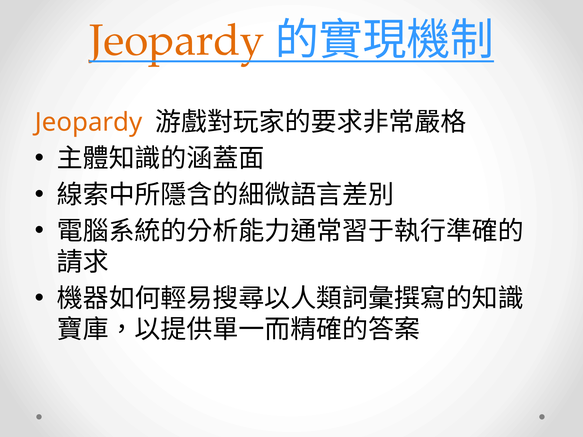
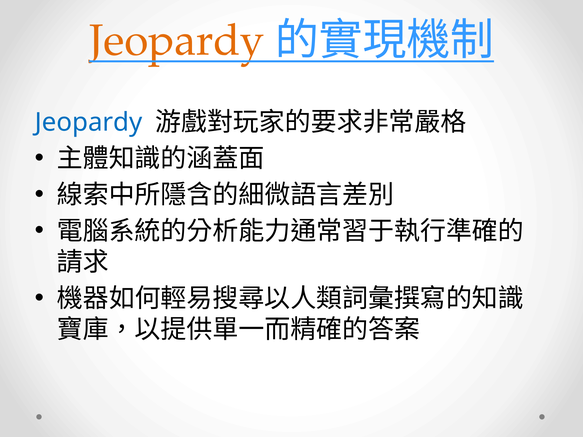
Jeopardy at (89, 122) colour: orange -> blue
